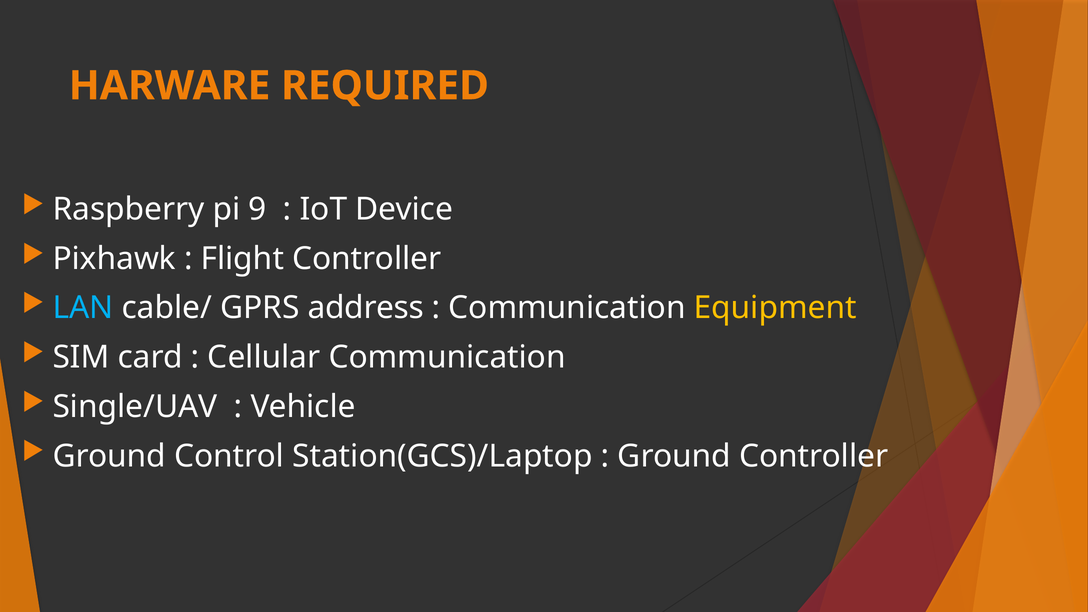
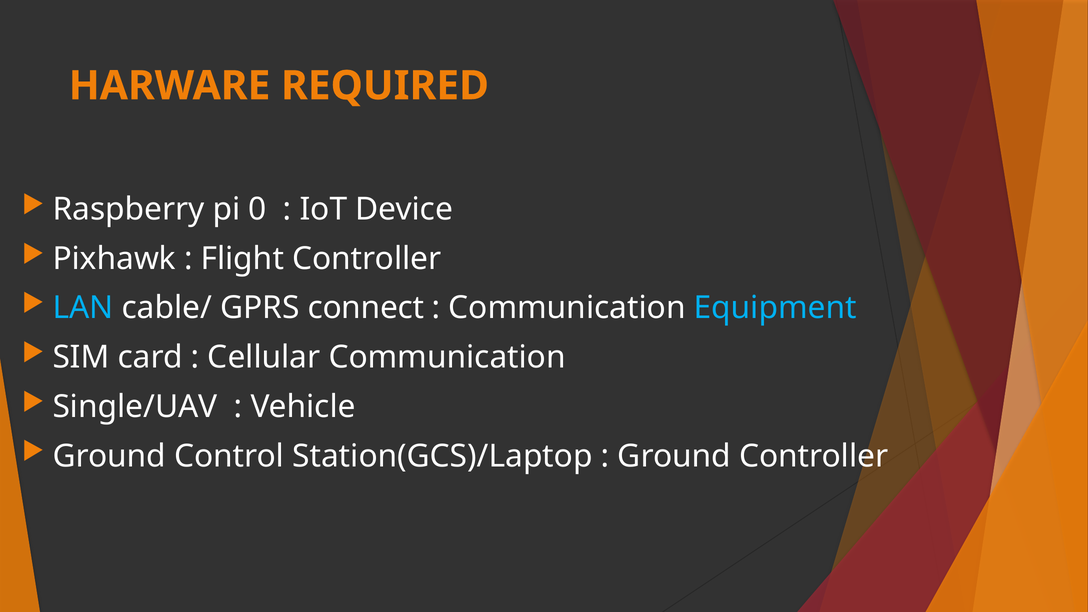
9: 9 -> 0
address: address -> connect
Equipment colour: yellow -> light blue
